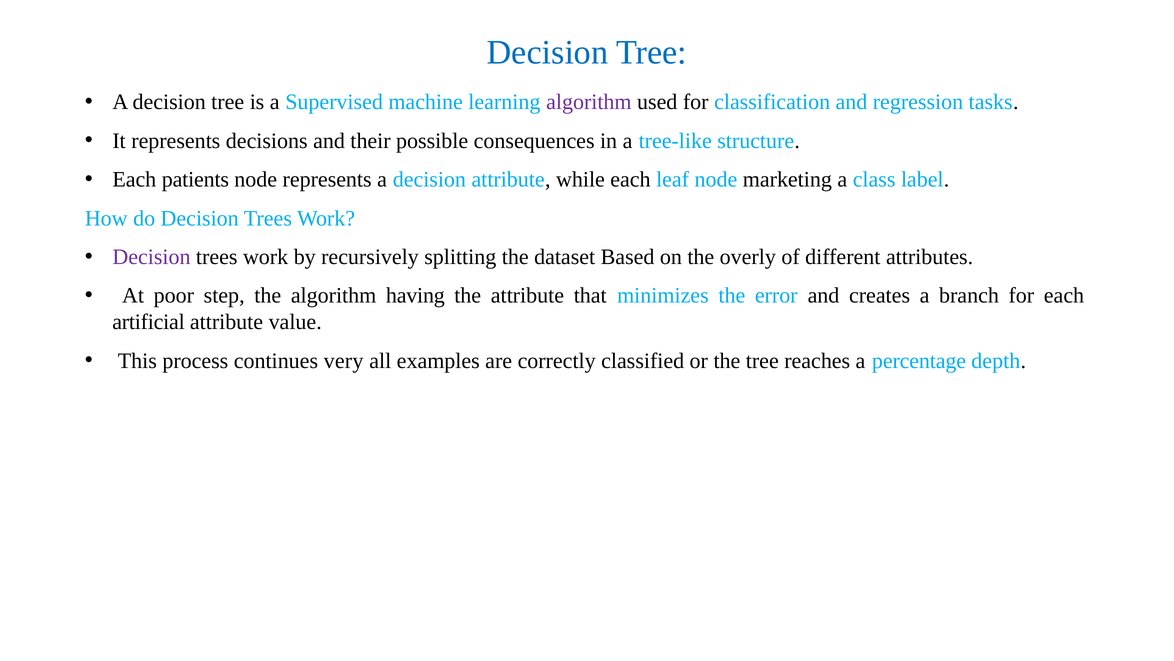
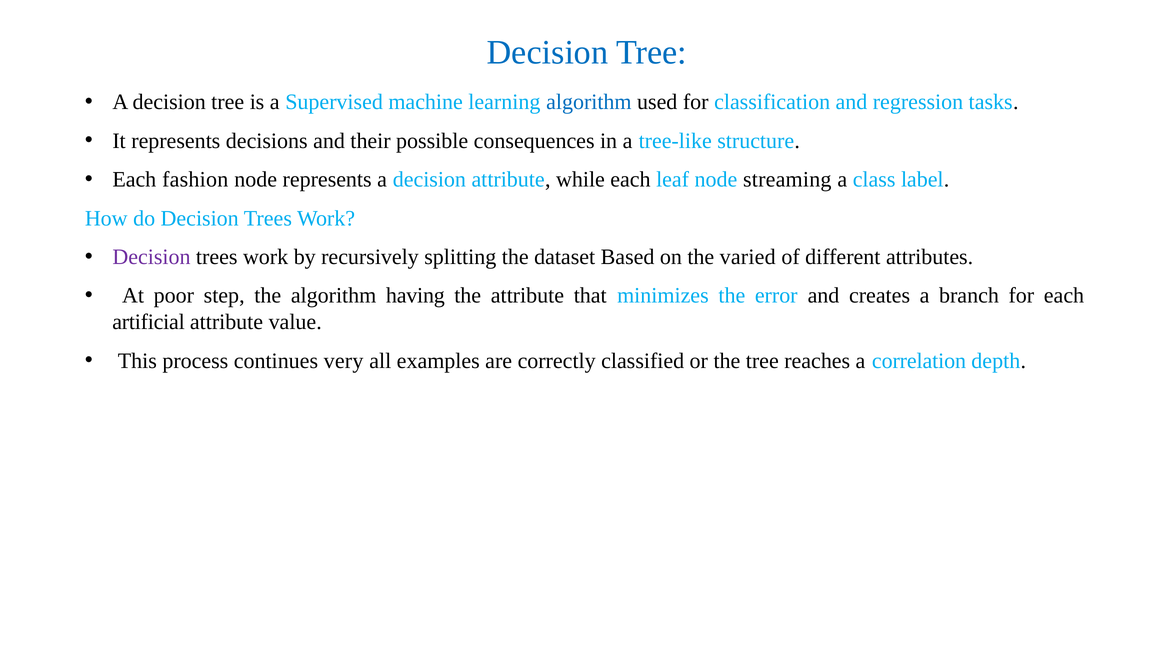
algorithm at (589, 102) colour: purple -> blue
patients: patients -> fashion
marketing: marketing -> streaming
overly: overly -> varied
percentage: percentage -> correlation
